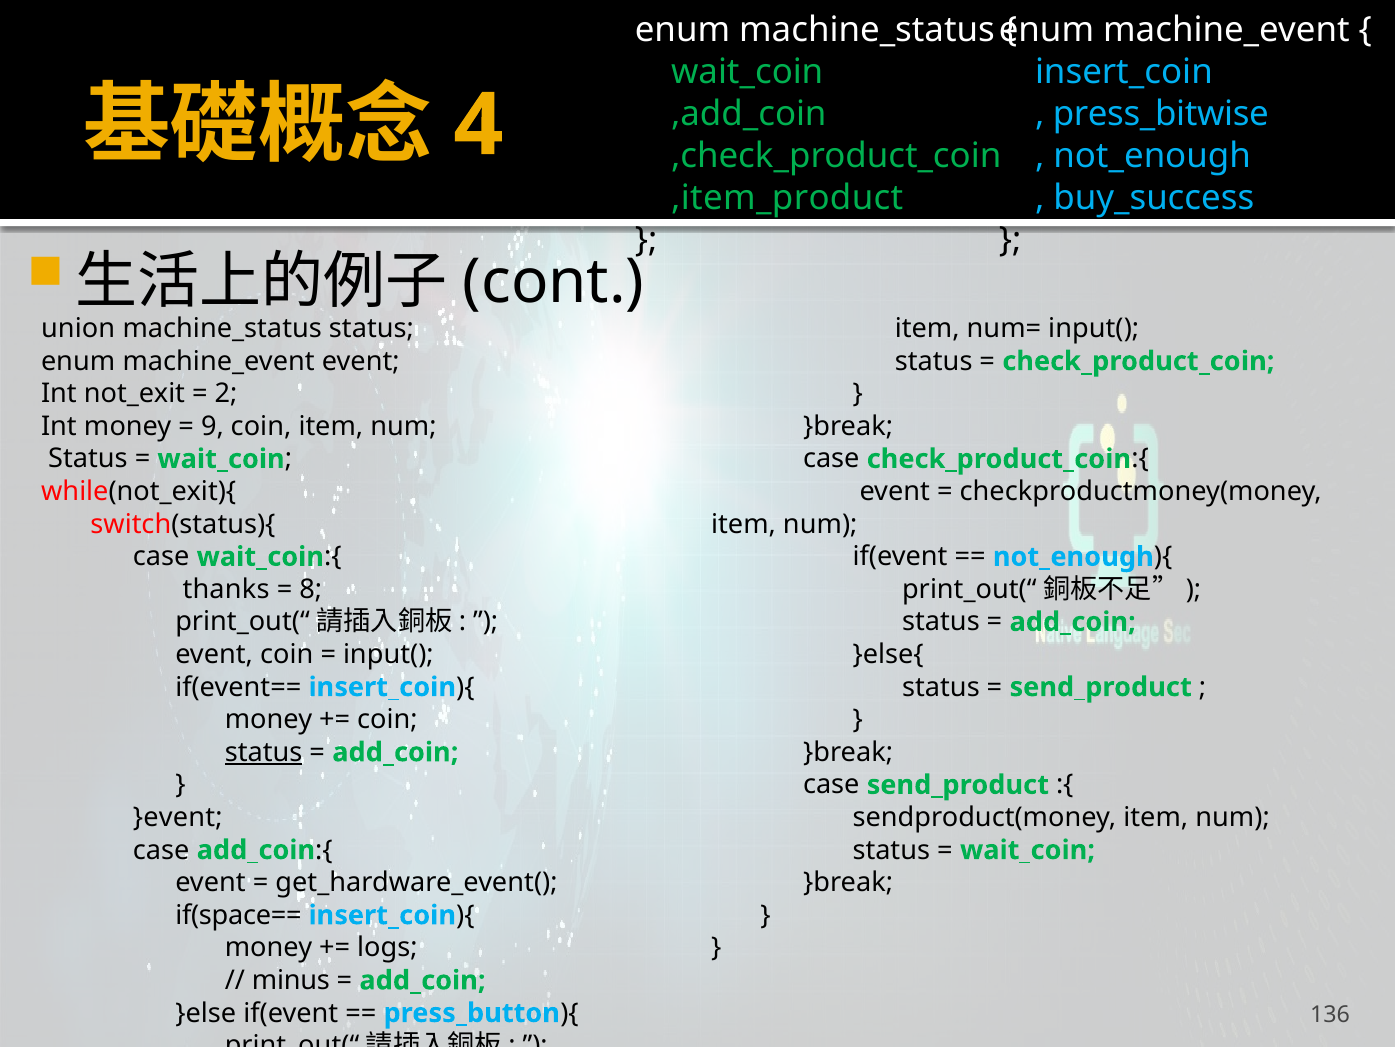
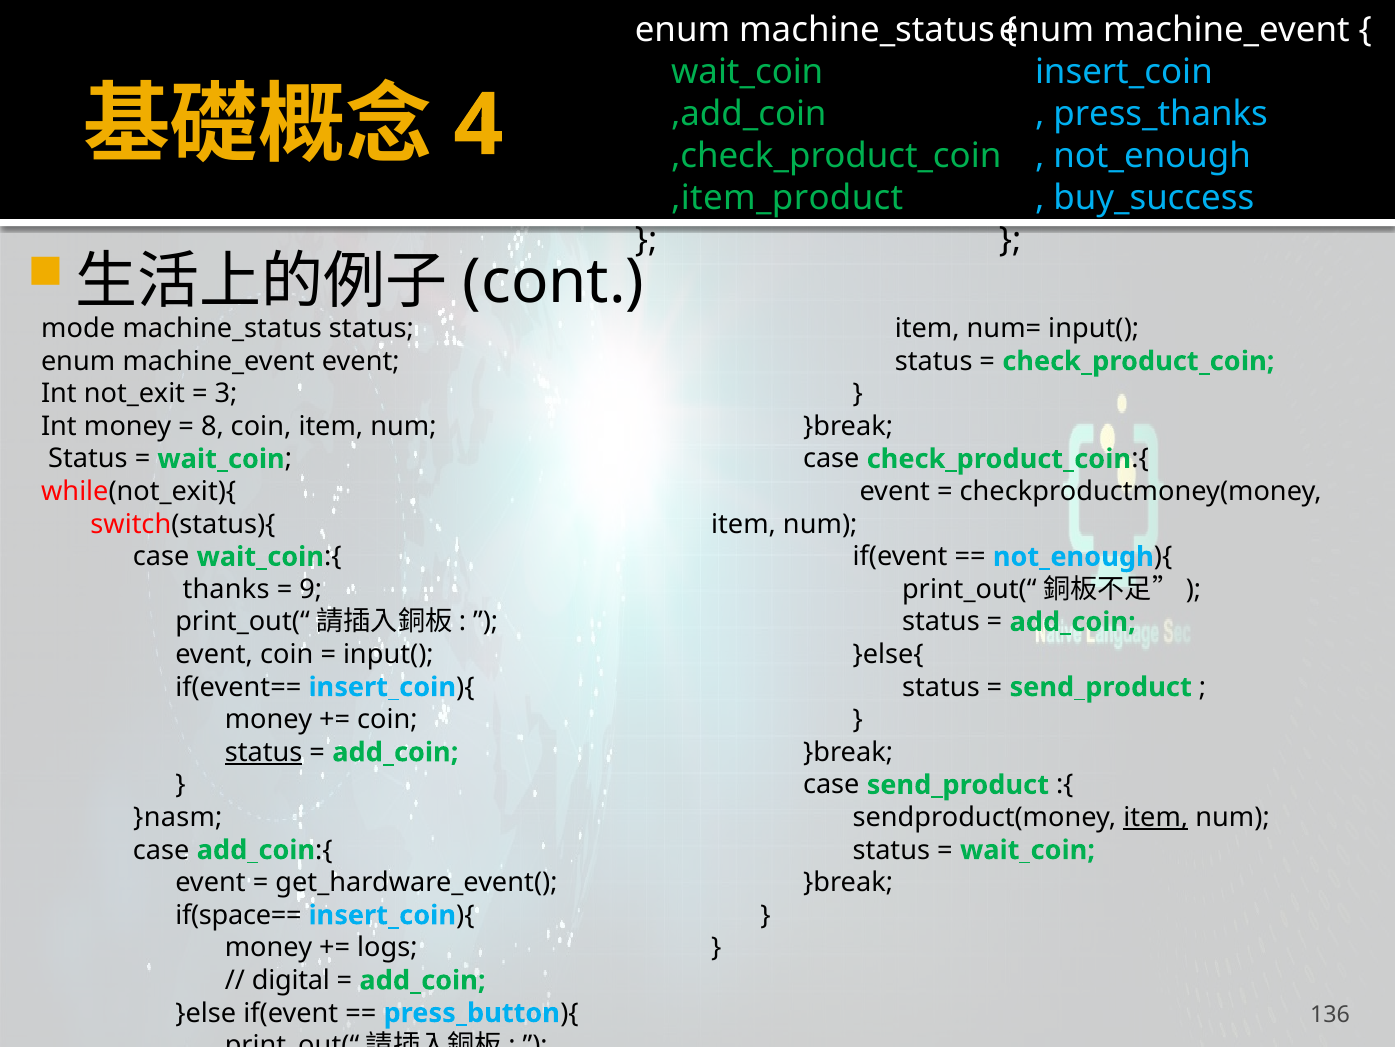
press_bitwise: press_bitwise -> press_thanks
union: union -> mode
2: 2 -> 3
9: 9 -> 8
8: 8 -> 9
}event: }event -> }nasm
item at (1156, 817) underline: none -> present
minus: minus -> digital
